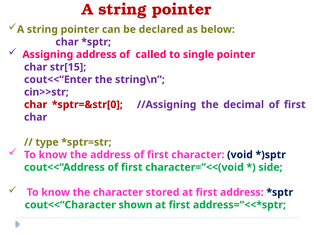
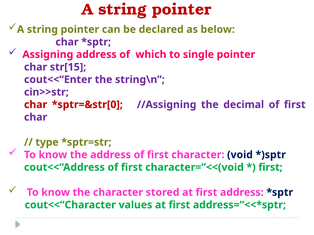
called: called -> which
side at (270, 168): side -> first
shown: shown -> values
